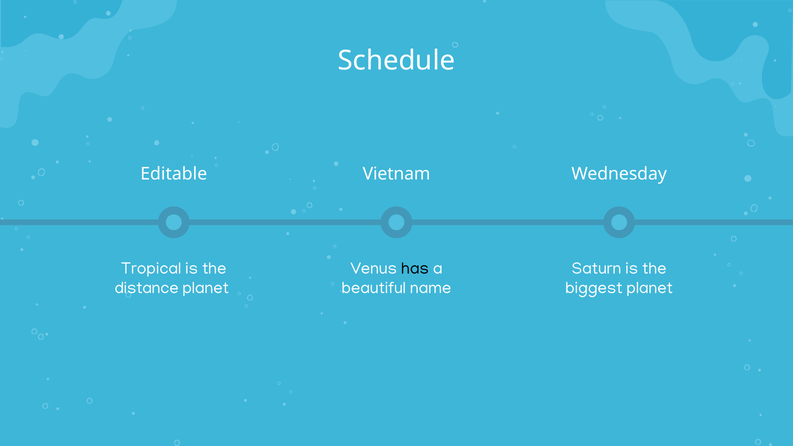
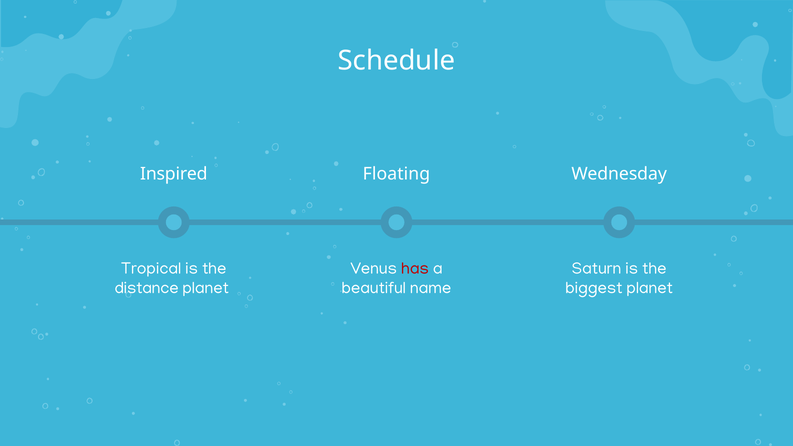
Editable: Editable -> Inspired
Vietnam: Vietnam -> Floating
has colour: black -> red
